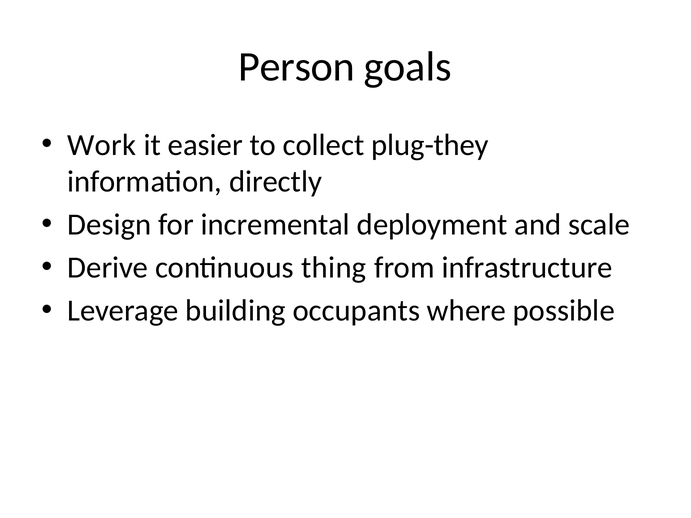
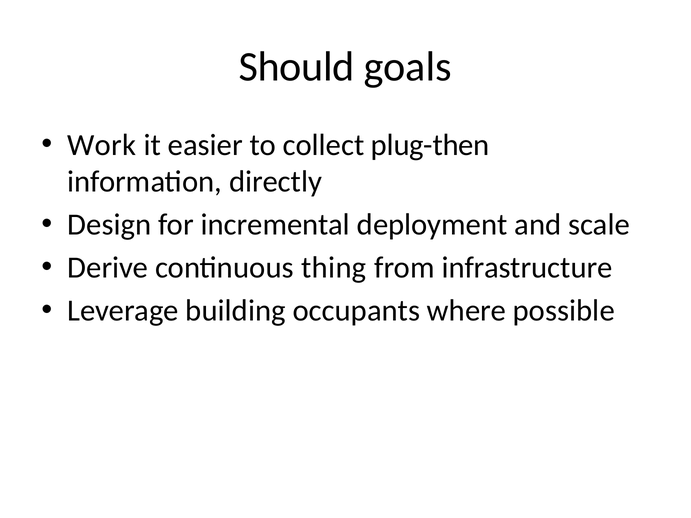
Person: Person -> Should
plug-they: plug-they -> plug-then
